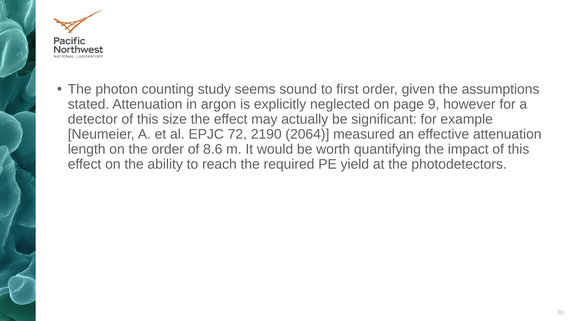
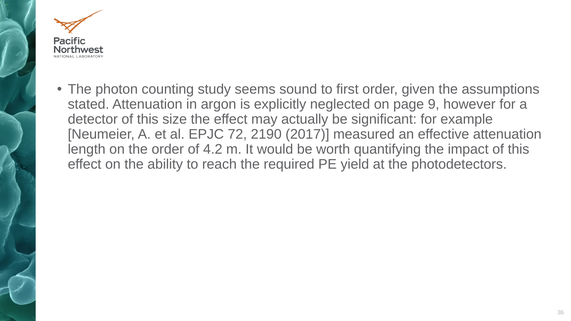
2064: 2064 -> 2017
8.6: 8.6 -> 4.2
